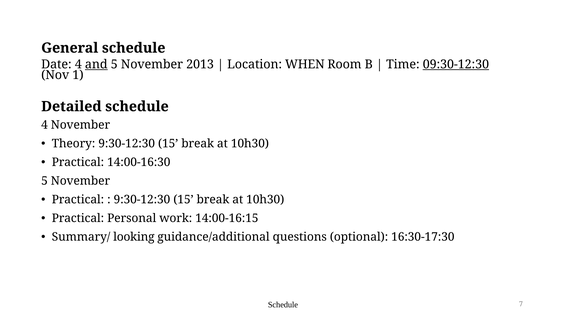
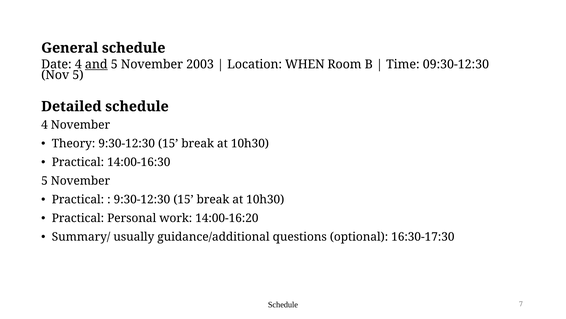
2013: 2013 -> 2003
09:30-12:30 underline: present -> none
Nov 1: 1 -> 5
14:00-16:15: 14:00-16:15 -> 14:00-16:20
looking: looking -> usually
